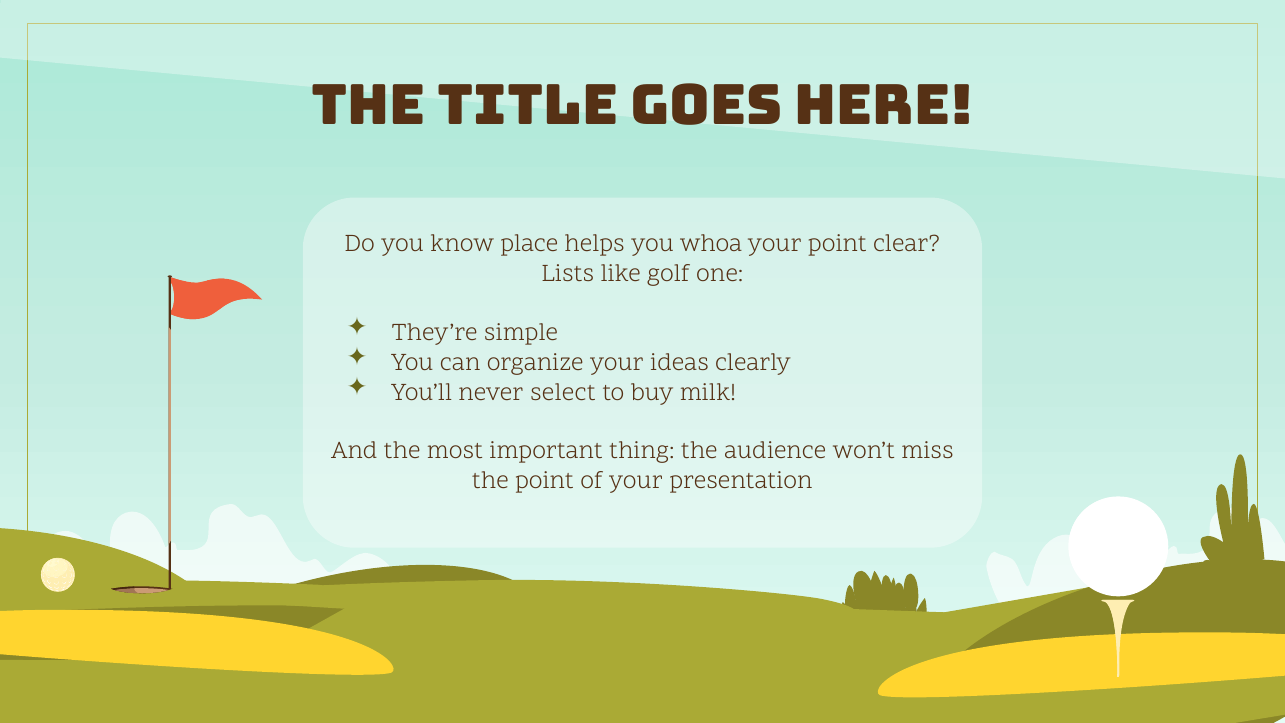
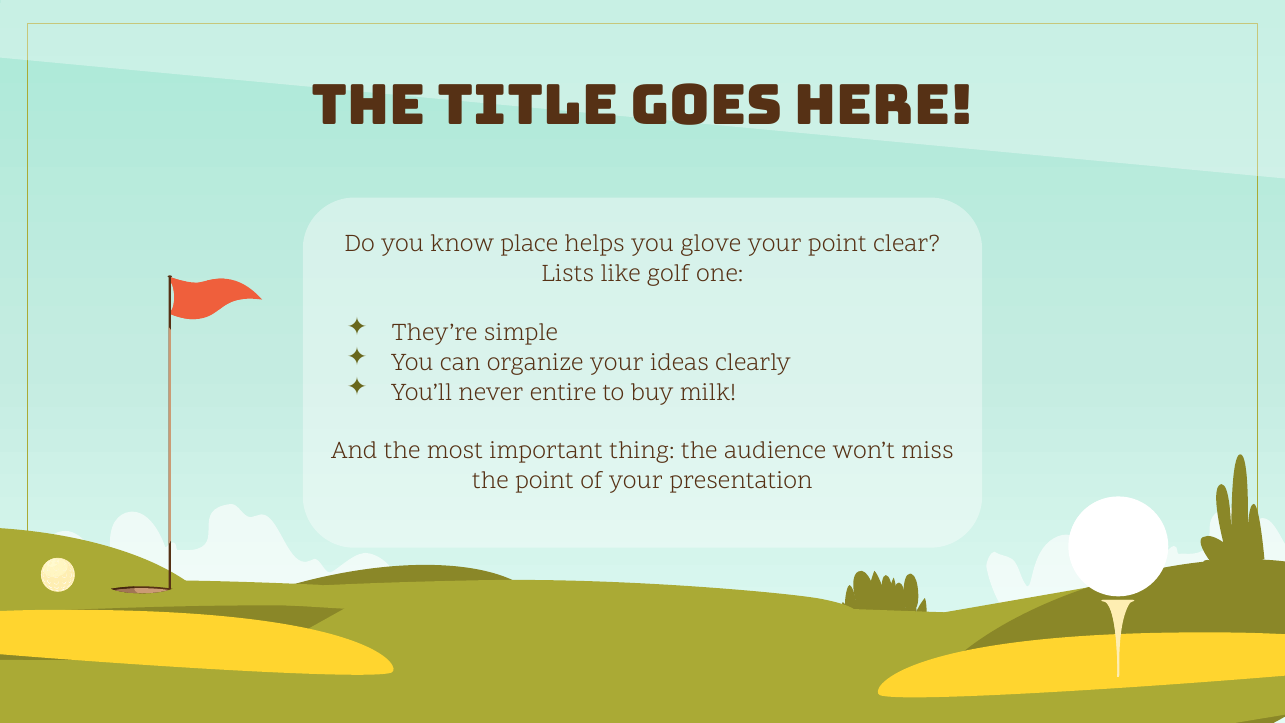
whoa: whoa -> glove
select: select -> entire
